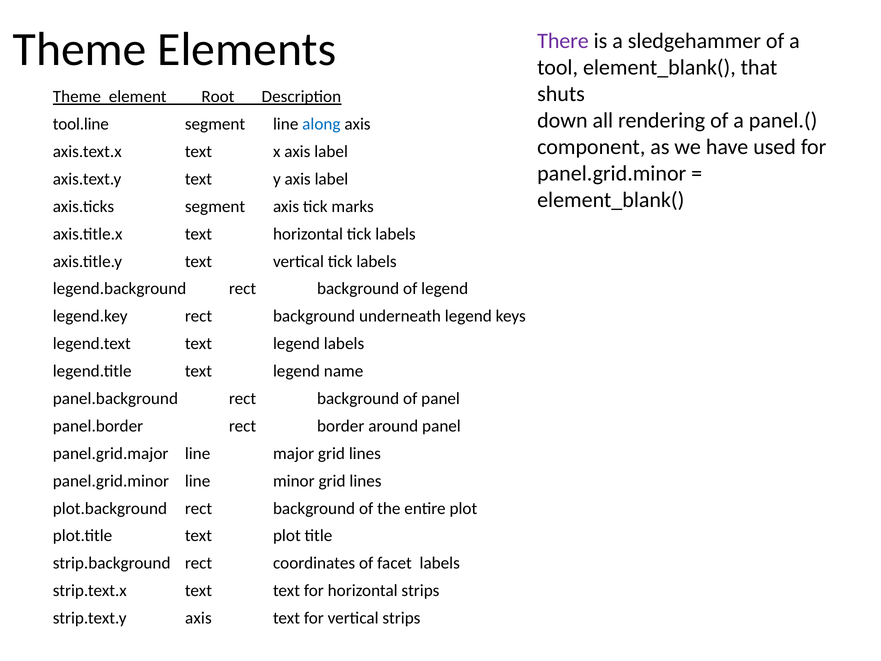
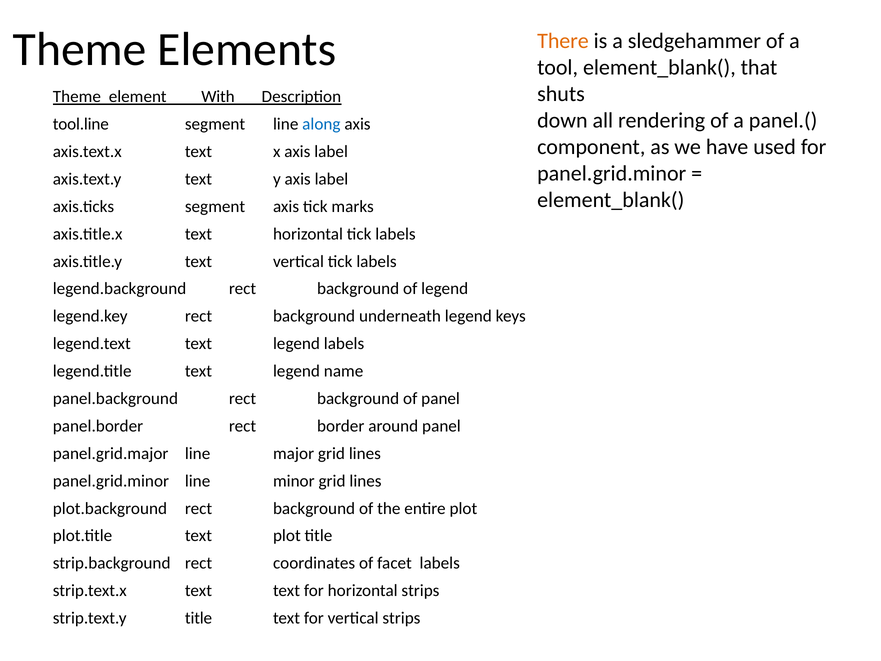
There colour: purple -> orange
Root: Root -> With
strip.text.y axis: axis -> title
